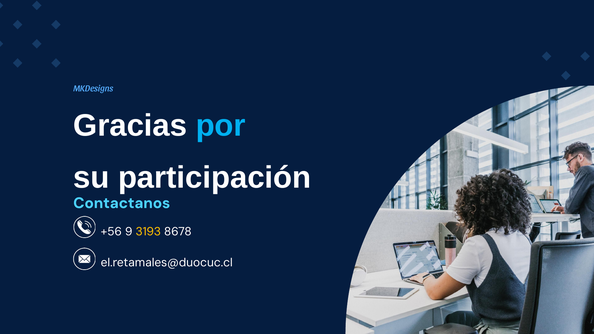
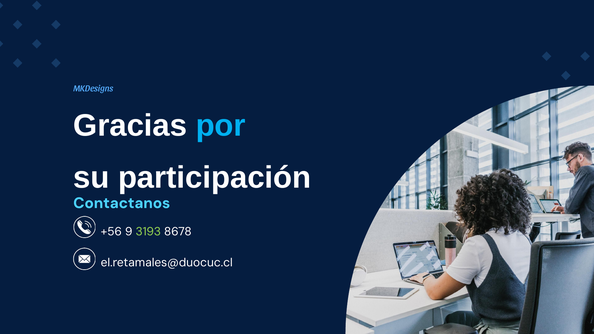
3193 colour: yellow -> light green
